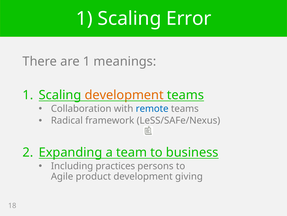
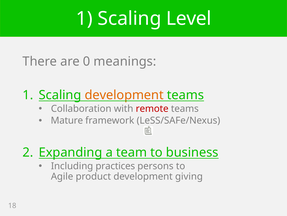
Error: Error -> Level
are 1: 1 -> 0
remote colour: blue -> red
Radical: Radical -> Mature
